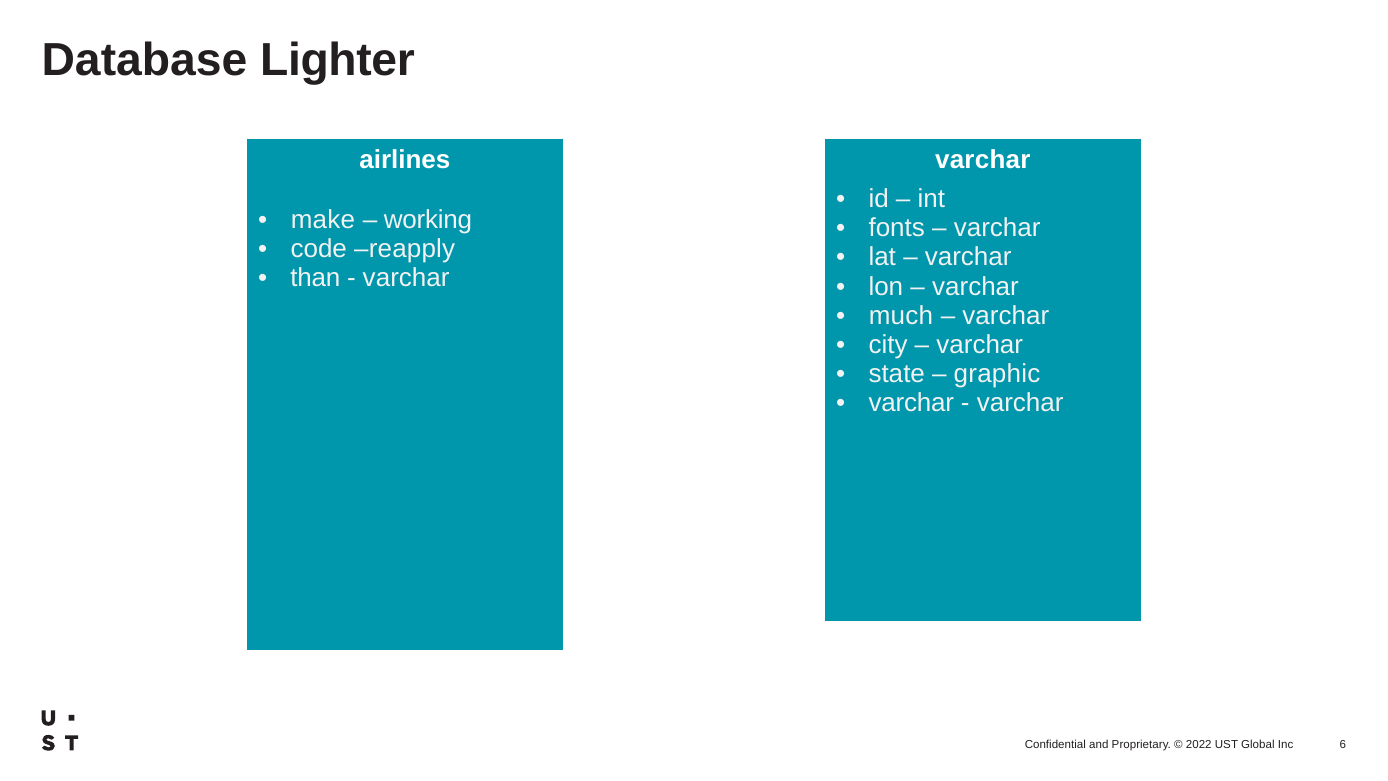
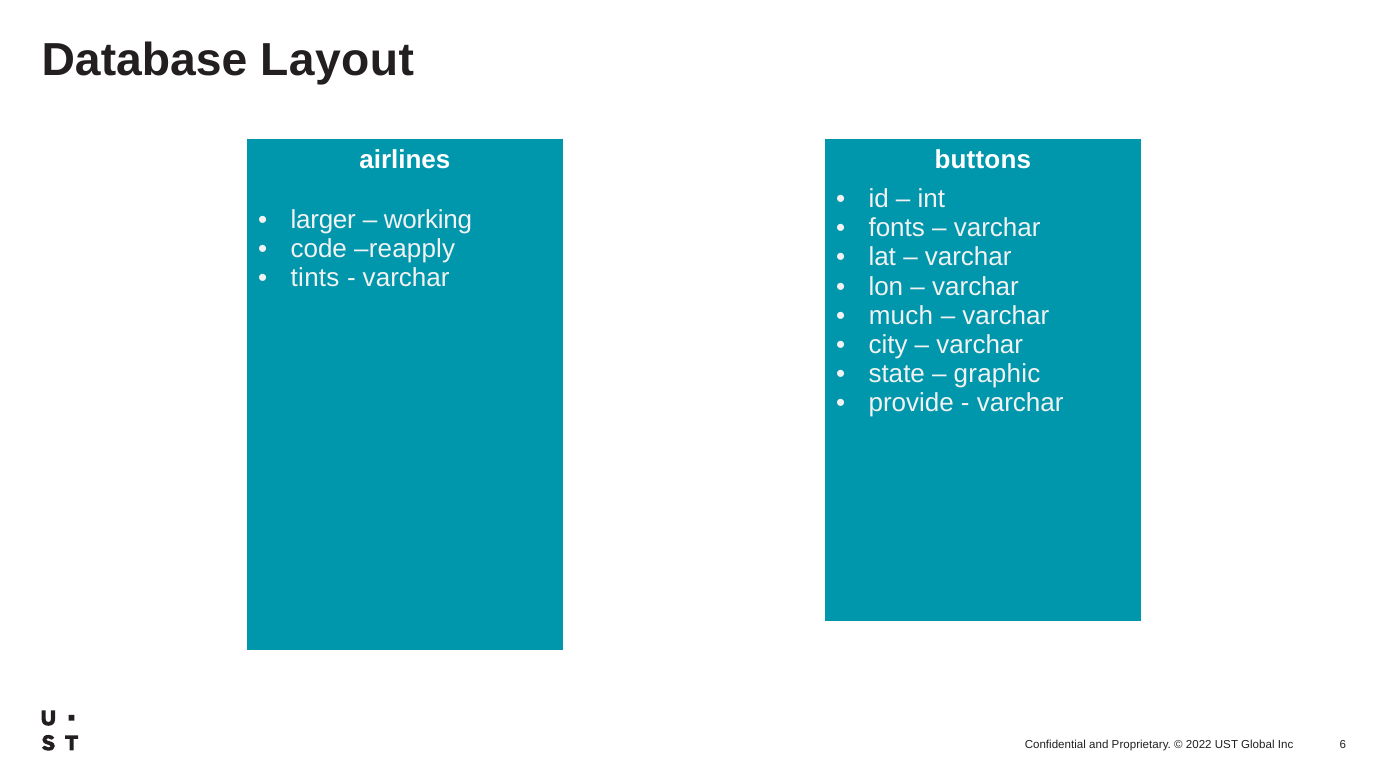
Lighter: Lighter -> Layout
varchar at (983, 159): varchar -> buttons
make: make -> larger
than: than -> tints
varchar at (911, 403): varchar -> provide
